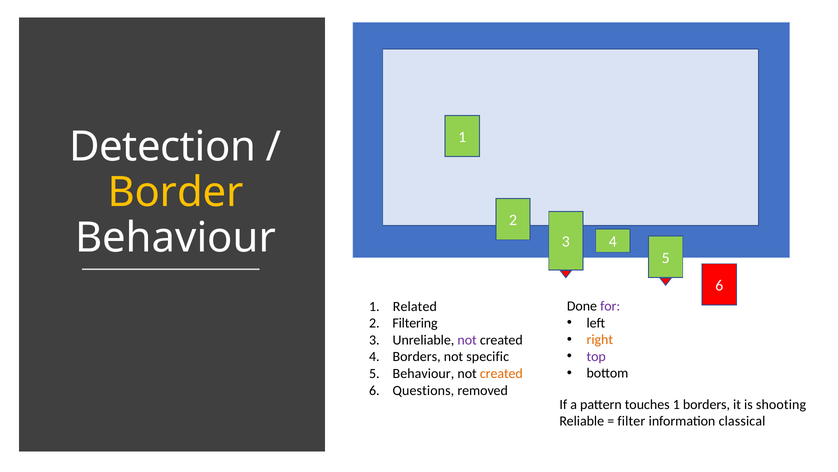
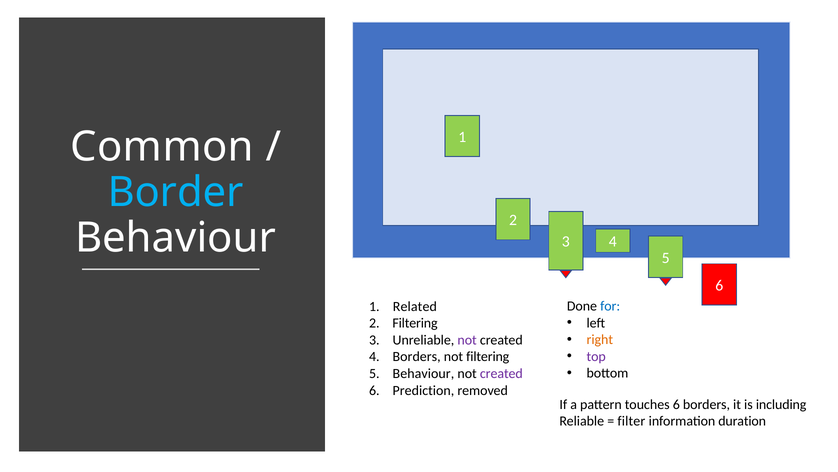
Detection: Detection -> Common
Border colour: yellow -> light blue
for colour: purple -> blue
not specific: specific -> filtering
created at (501, 373) colour: orange -> purple
Questions: Questions -> Prediction
touches 1: 1 -> 6
shooting: shooting -> including
classical: classical -> duration
